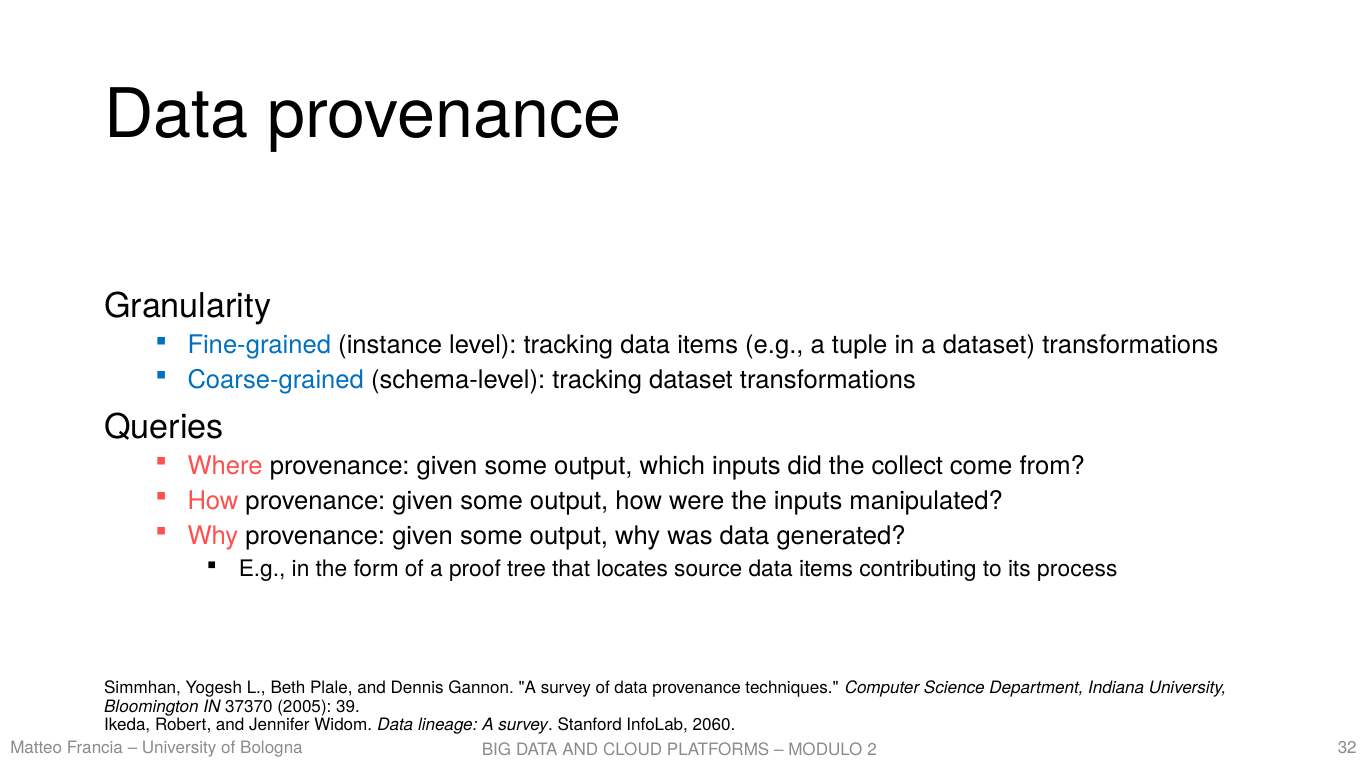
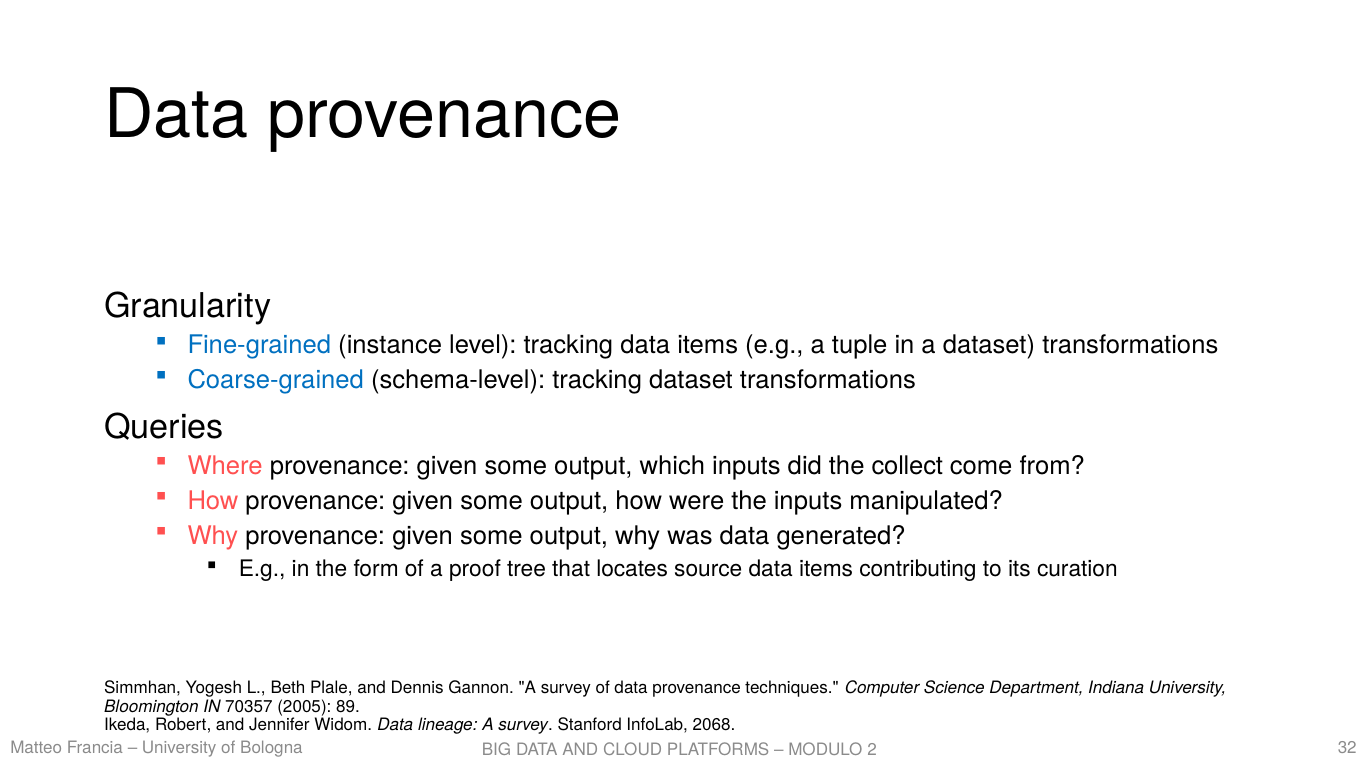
process: process -> curation
37370: 37370 -> 70357
39: 39 -> 89
2060: 2060 -> 2068
